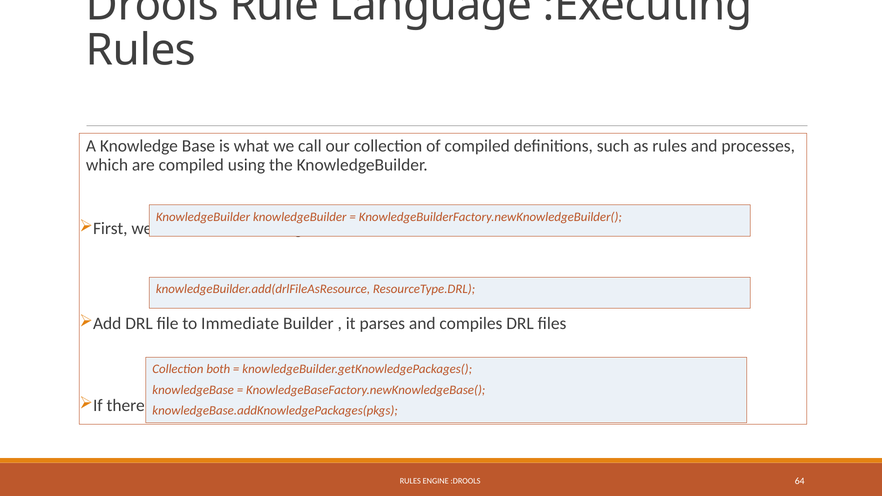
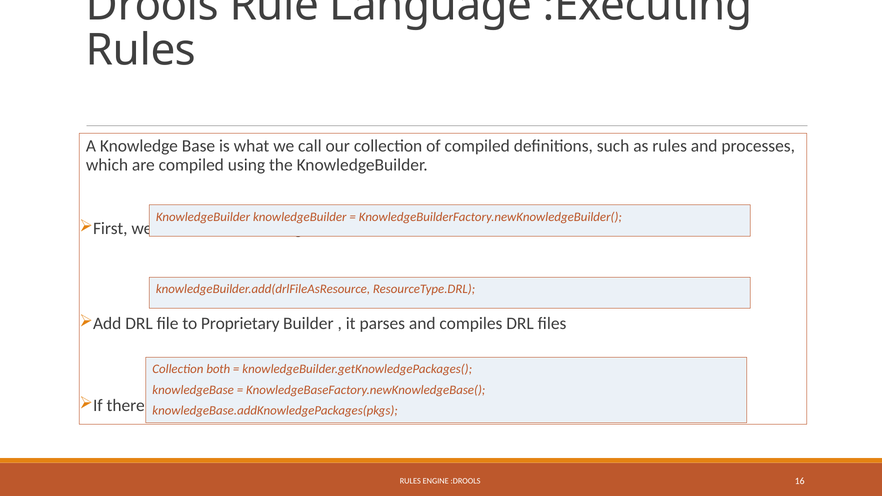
Immediate: Immediate -> Proprietary
64: 64 -> 16
